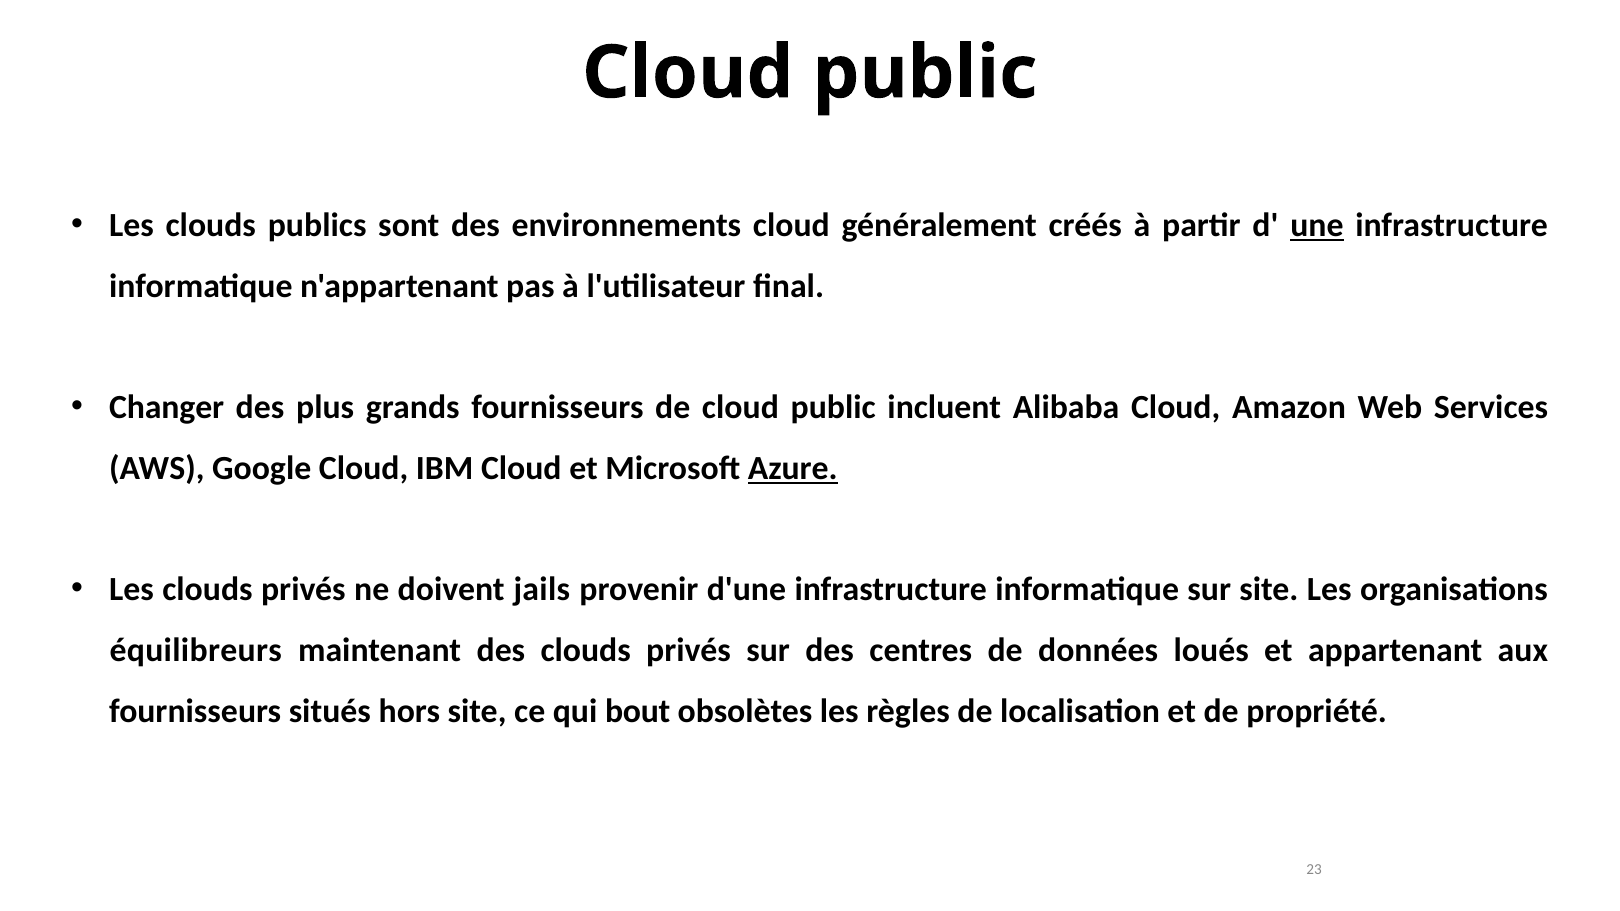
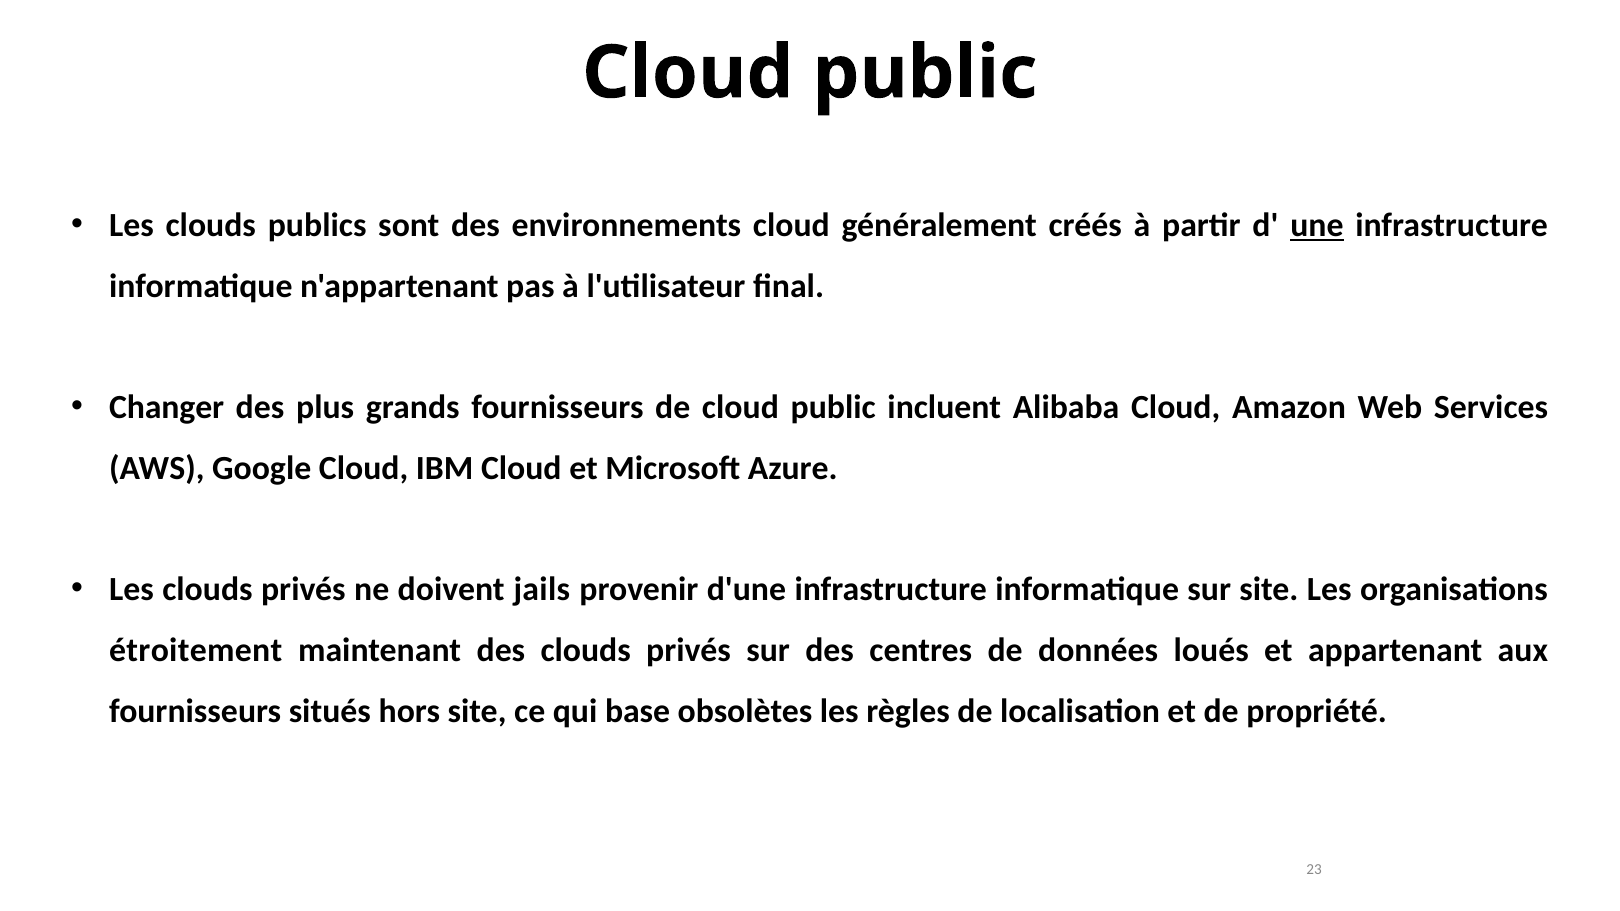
Azure underline: present -> none
équilibreurs: équilibreurs -> étroitement
bout: bout -> base
